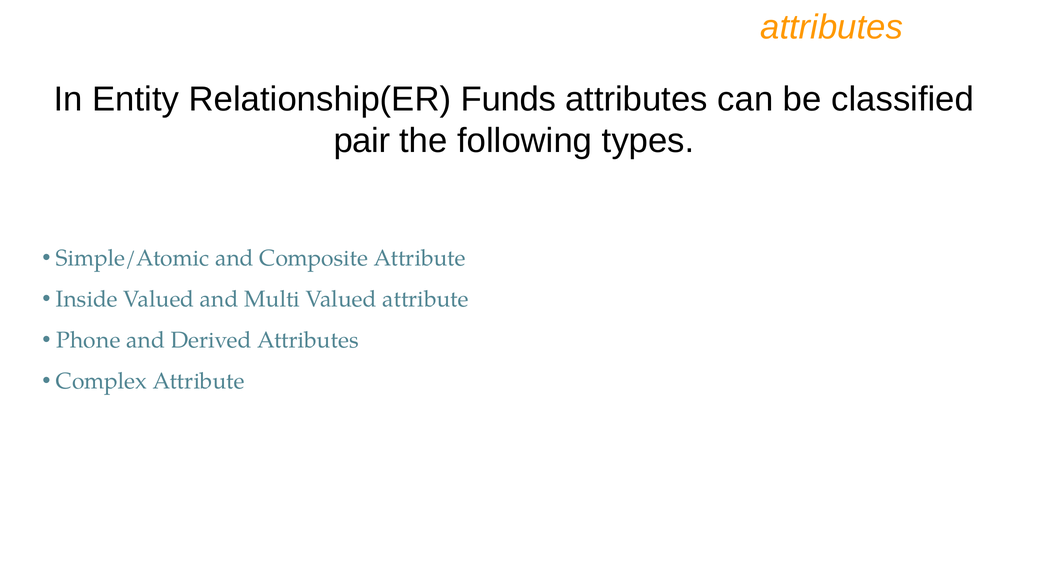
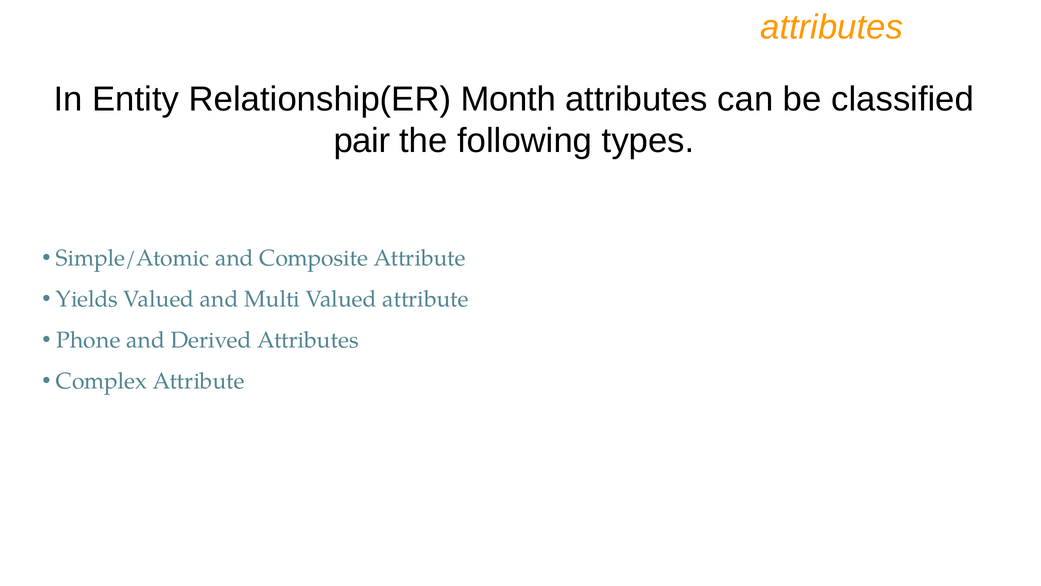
Funds: Funds -> Month
Inside: Inside -> Yields
